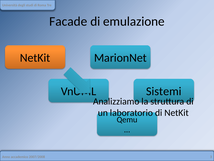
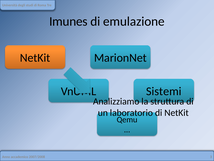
Facade: Facade -> Imunes
